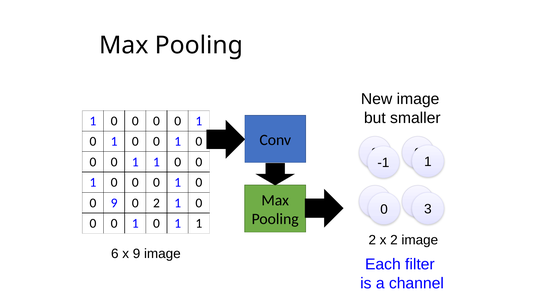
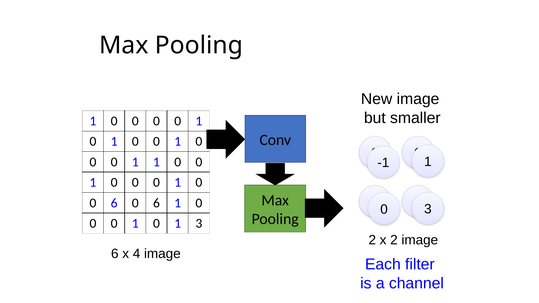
9 at (114, 203): 9 -> 6
2 at (156, 203): 2 -> 6
1 0 1 1: 1 -> 3
x 9: 9 -> 4
